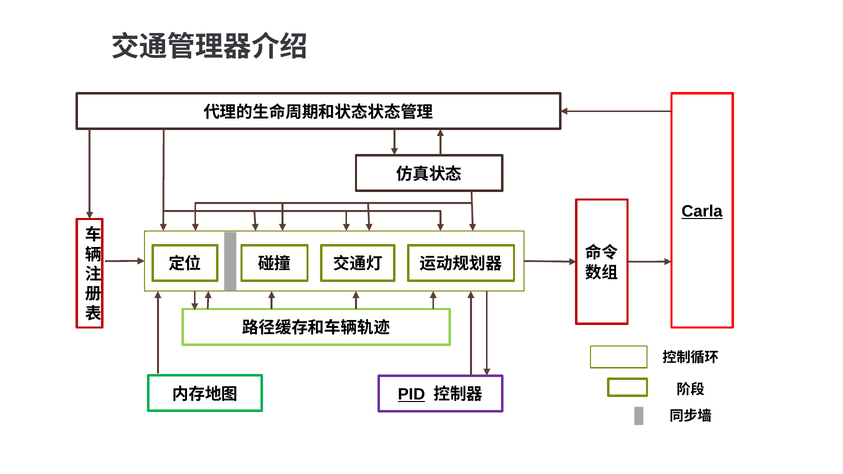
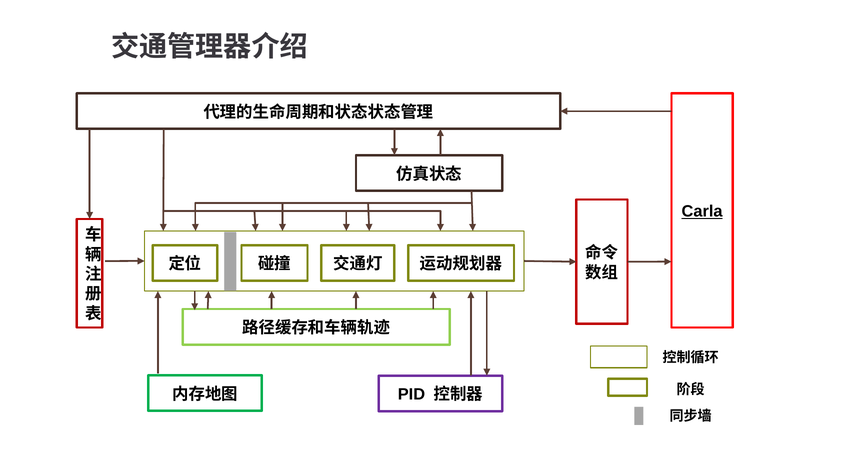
PID underline: present -> none
